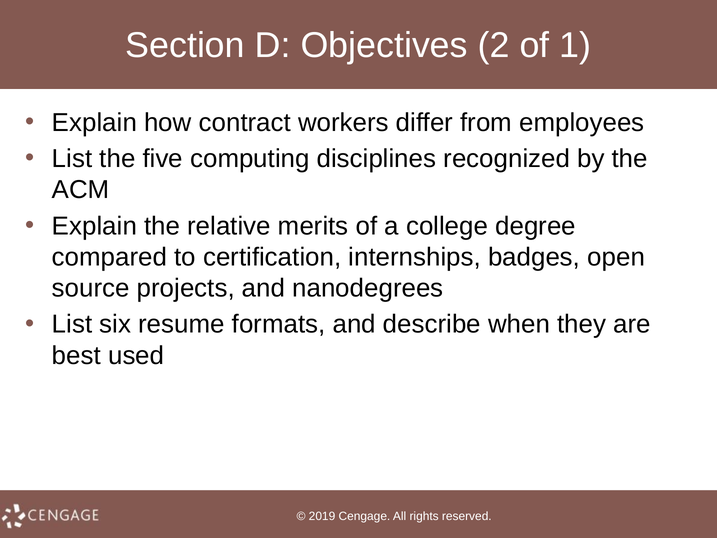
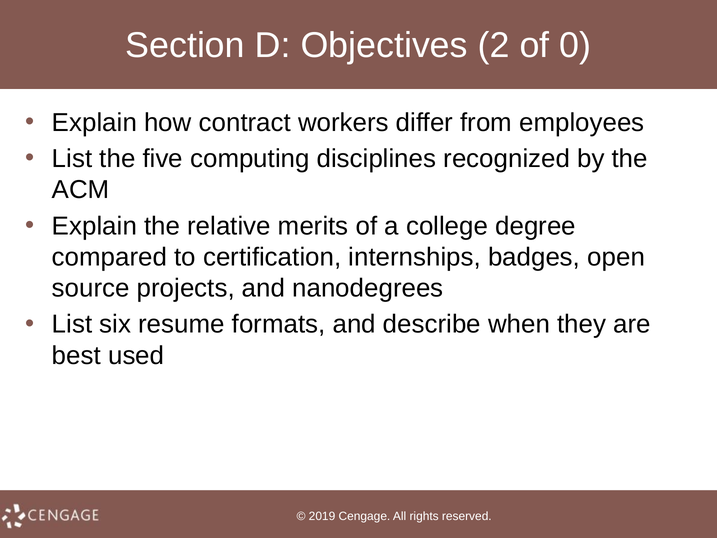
1: 1 -> 0
